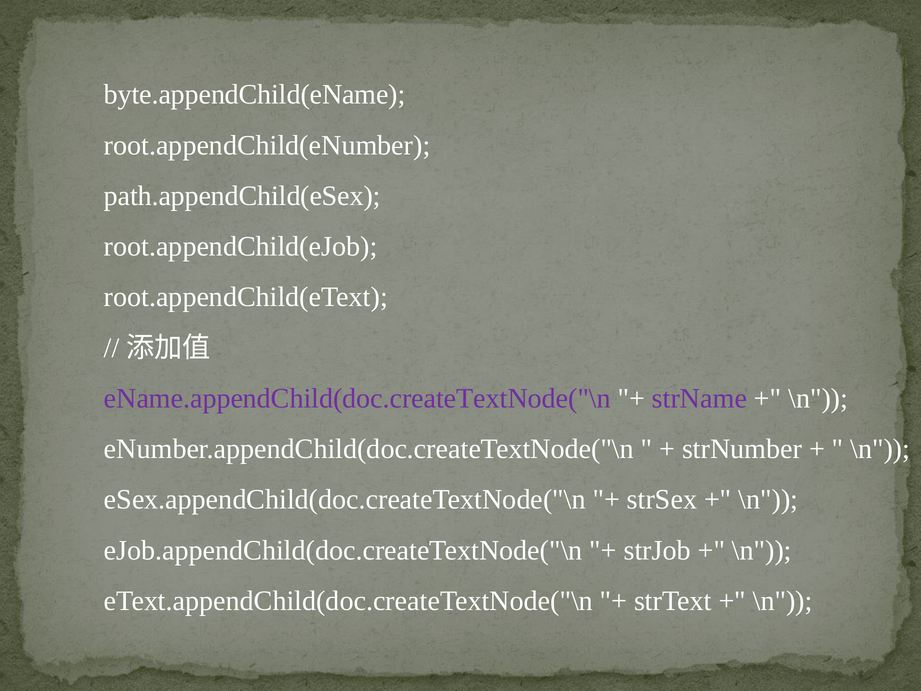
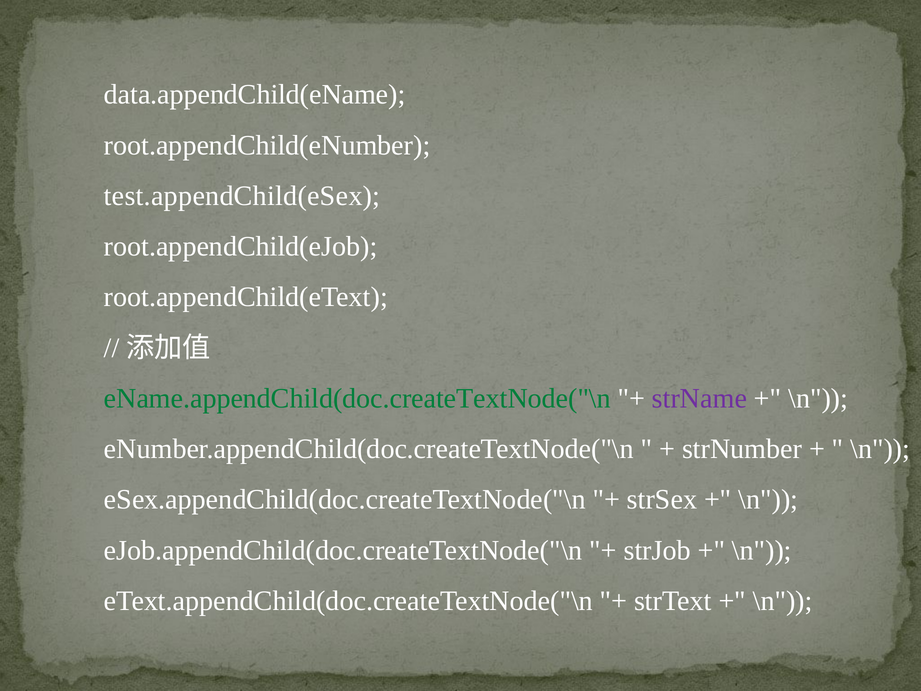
byte.appendChild(eName: byte.appendChild(eName -> data.appendChild(eName
path.appendChild(eSex: path.appendChild(eSex -> test.appendChild(eSex
eName.appendChild(doc.createTextNode("\n colour: purple -> green
